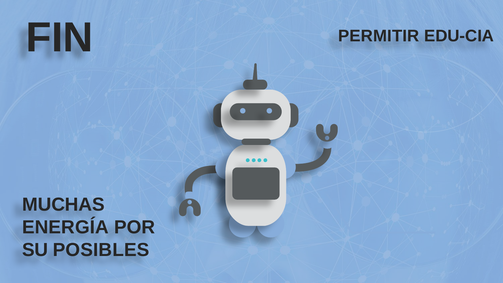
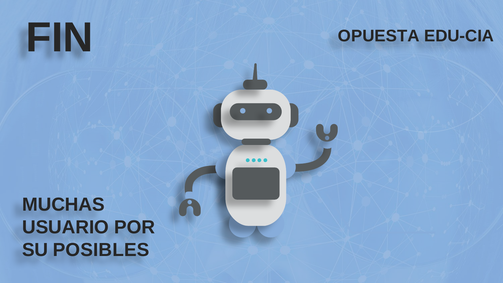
PERMITIR: PERMITIR -> OPUESTA
ENERGÍA: ENERGÍA -> USUARIO
